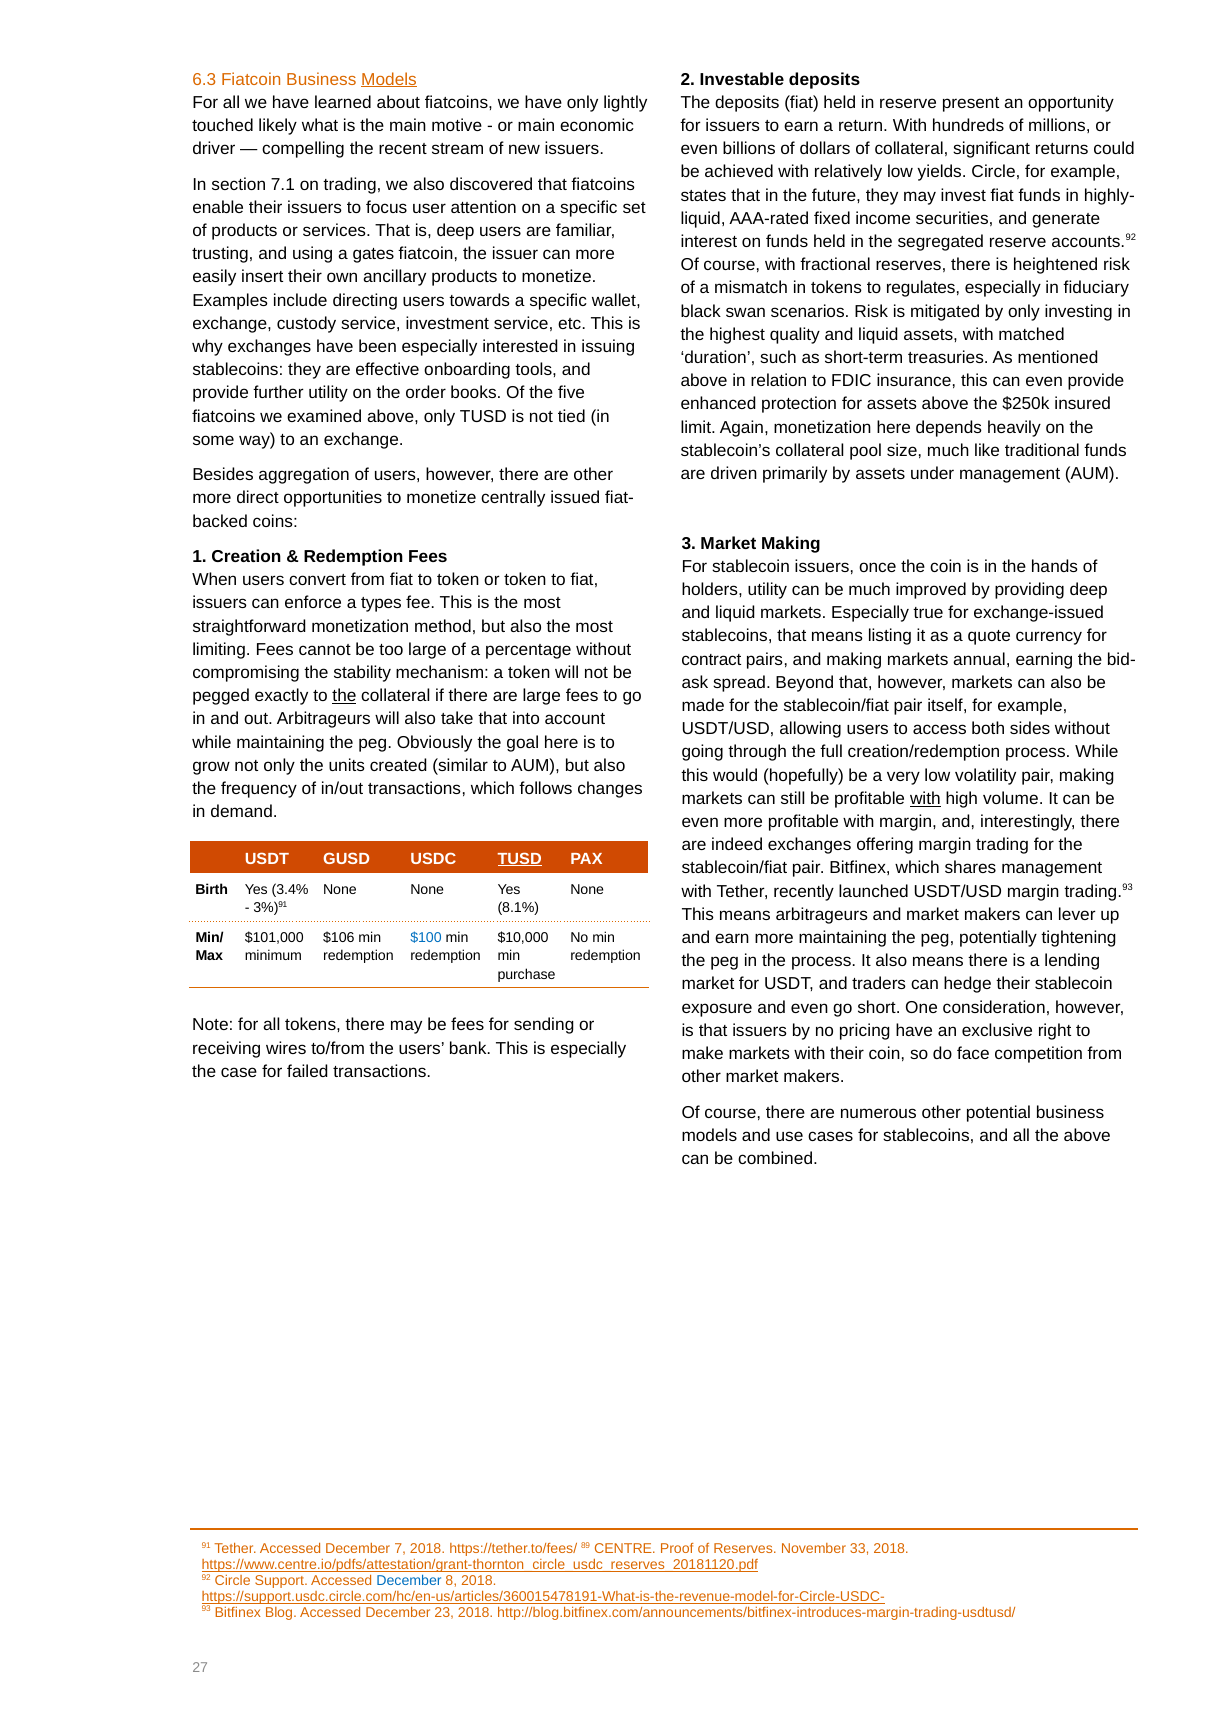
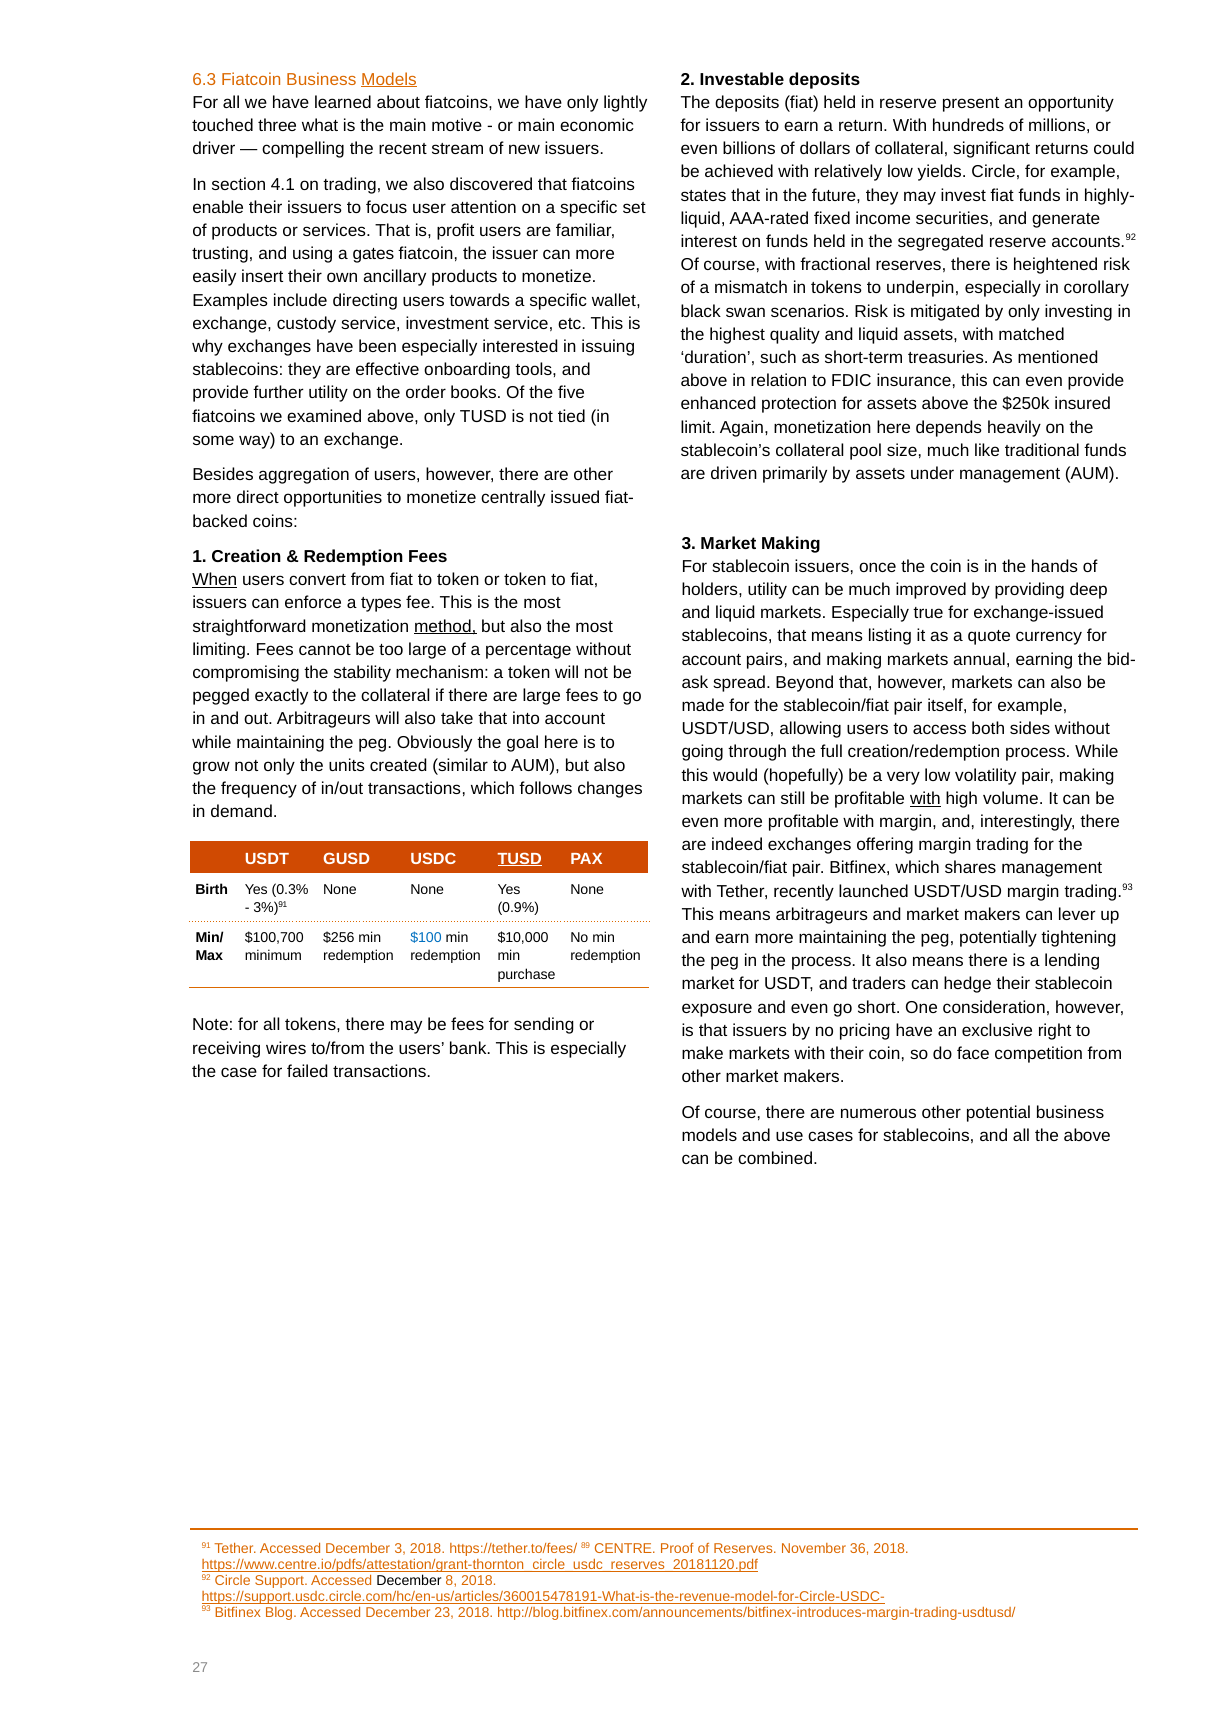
likely: likely -> three
7.1: 7.1 -> 4.1
is deep: deep -> profit
regulates: regulates -> underpin
fiduciary: fiduciary -> corollary
When underline: none -> present
method underline: none -> present
contract at (711, 659): contract -> account
the at (344, 696) underline: present -> none
3.4%: 3.4% -> 0.3%
8.1%: 8.1% -> 0.9%
$101,000: $101,000 -> $100,700
$106: $106 -> $256
December 7: 7 -> 3
33: 33 -> 36
December at (409, 1581) colour: blue -> black
